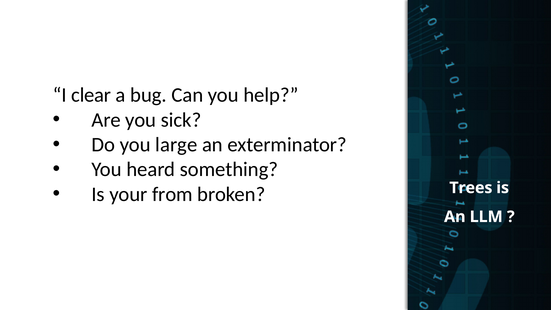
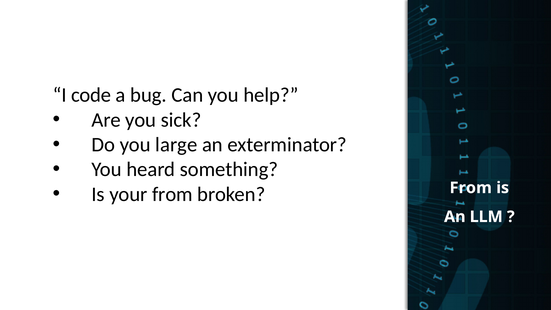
clear: clear -> code
Trees at (471, 188): Trees -> From
